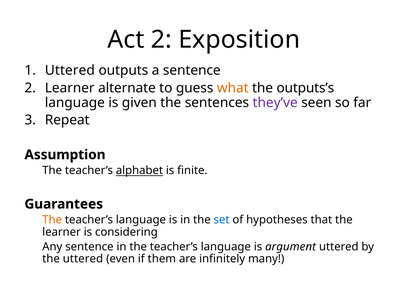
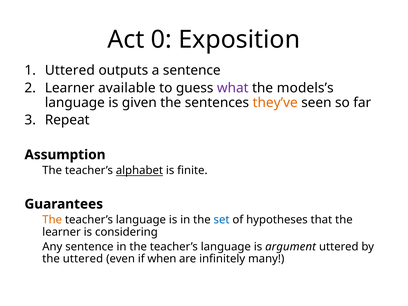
Act 2: 2 -> 0
alternate: alternate -> available
what colour: orange -> purple
outputs’s: outputs’s -> models’s
they’ve colour: purple -> orange
them: them -> when
